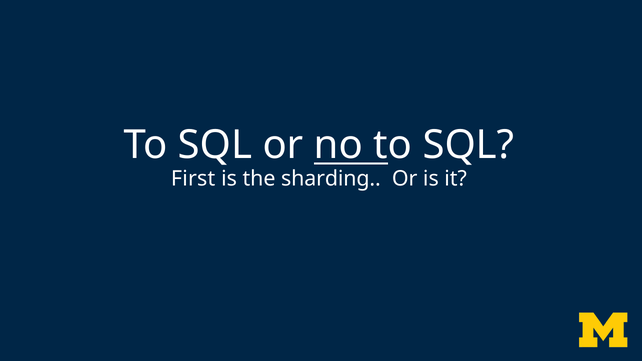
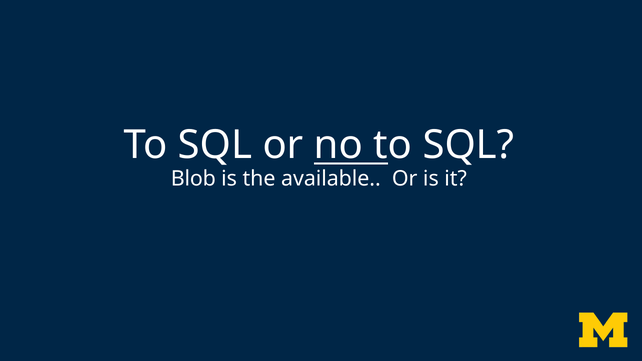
First: First -> Blob
sharding: sharding -> available
